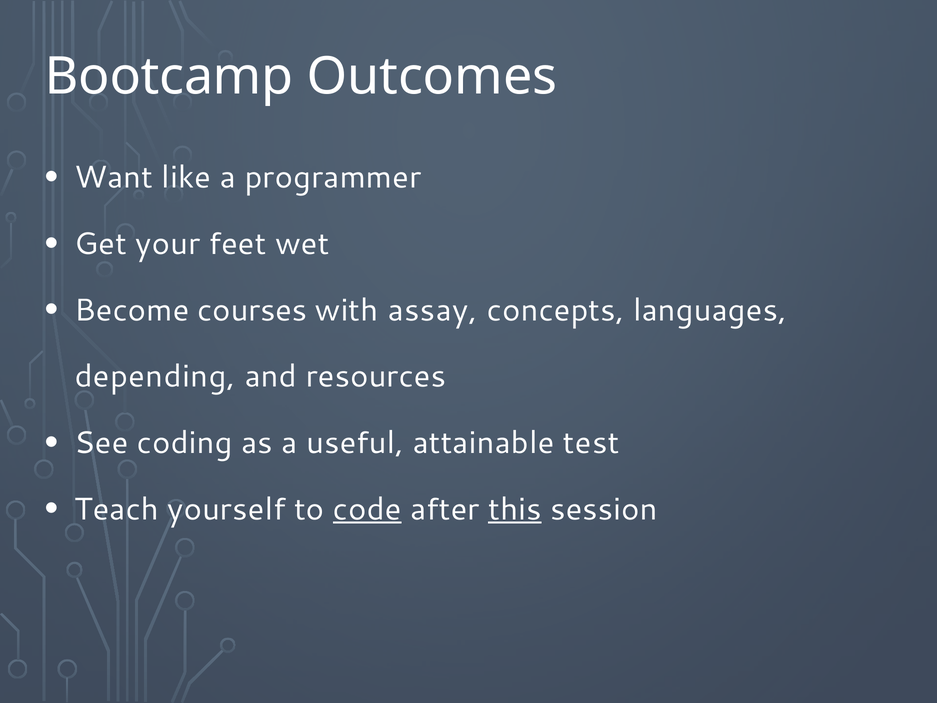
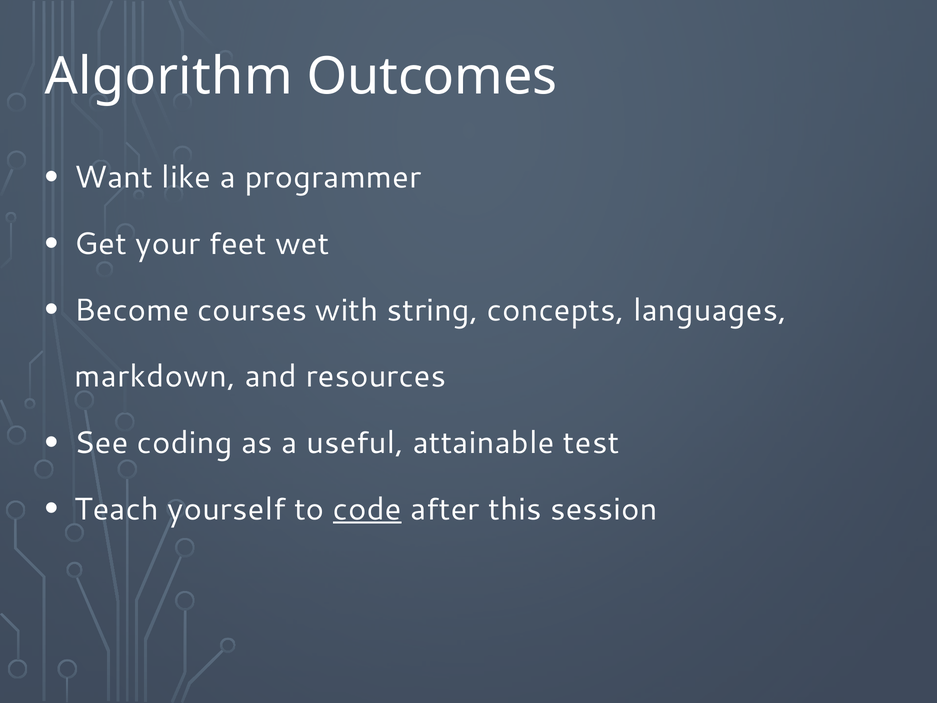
Bootcamp: Bootcamp -> Algorithm
assay: assay -> string
depending: depending -> markdown
this underline: present -> none
